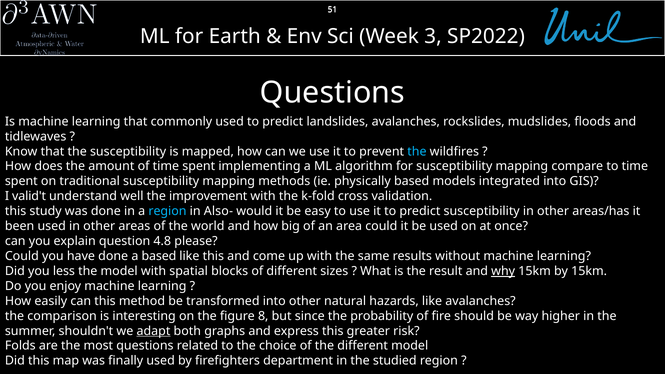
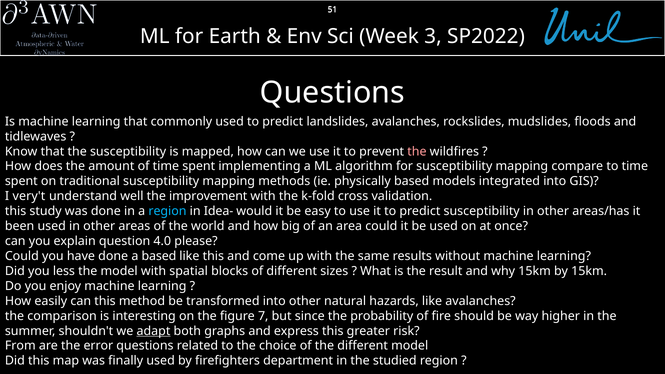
the at (417, 151) colour: light blue -> pink
valid't: valid't -> very't
Also-: Also- -> Idea-
4.8: 4.8 -> 4.0
why underline: present -> none
8: 8 -> 7
Folds: Folds -> From
most: most -> error
